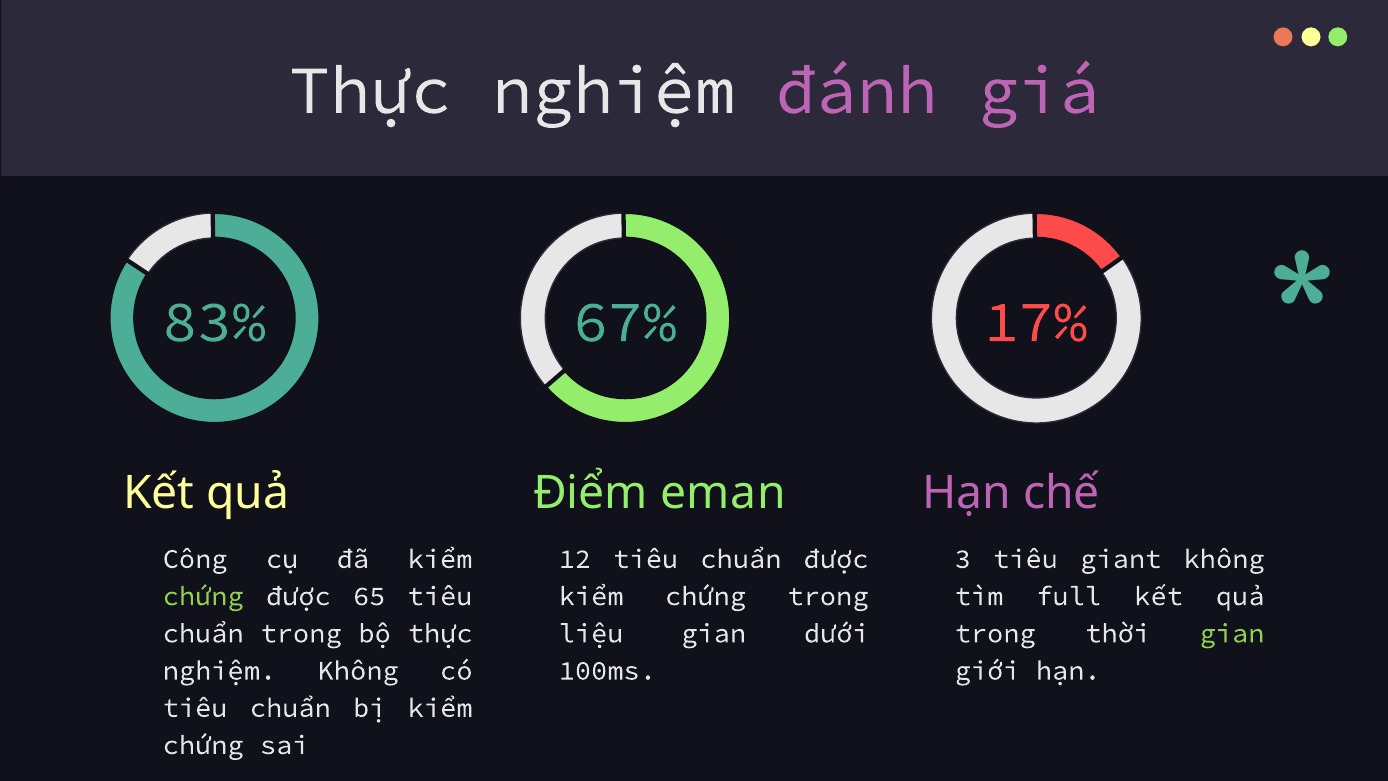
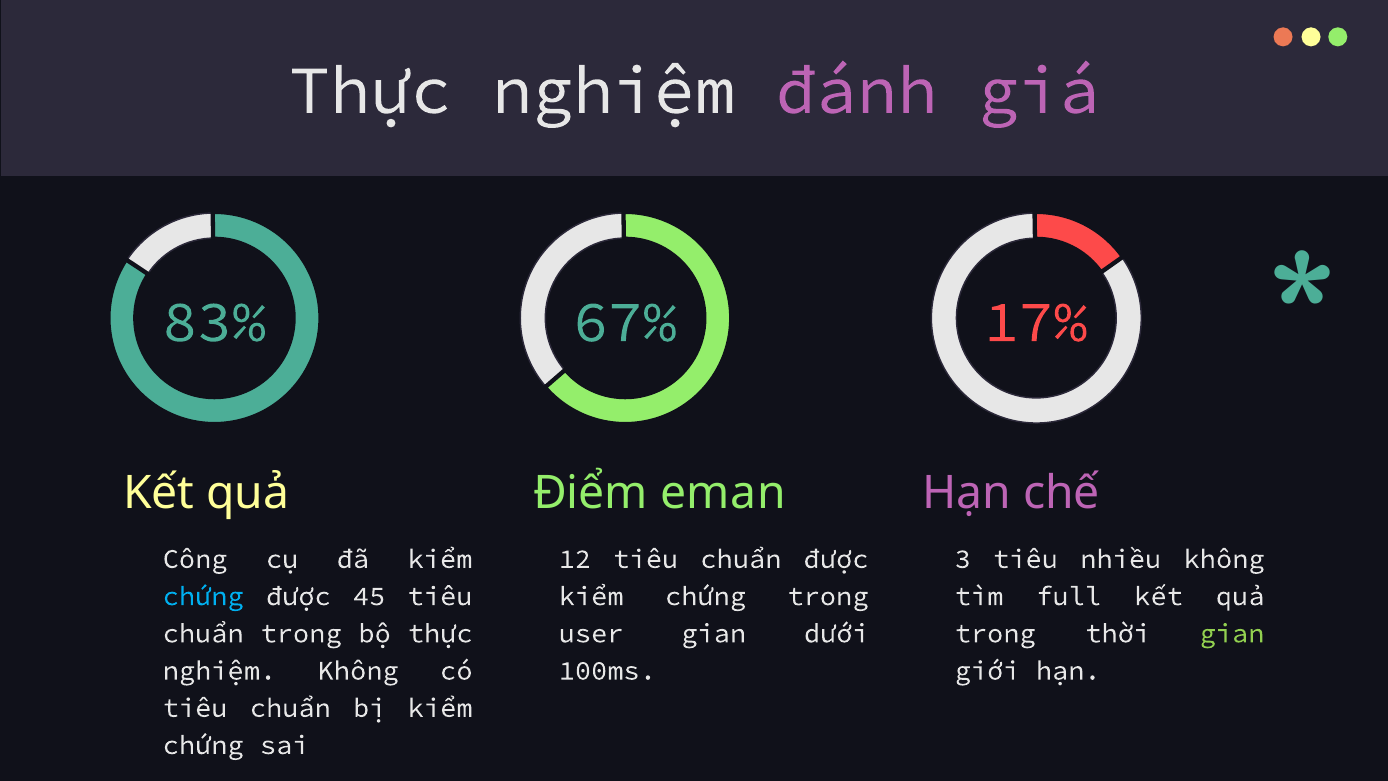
giant: giant -> nhiều
chứng at (203, 596) colour: light green -> light blue
65: 65 -> 45
liệu: liệu -> user
